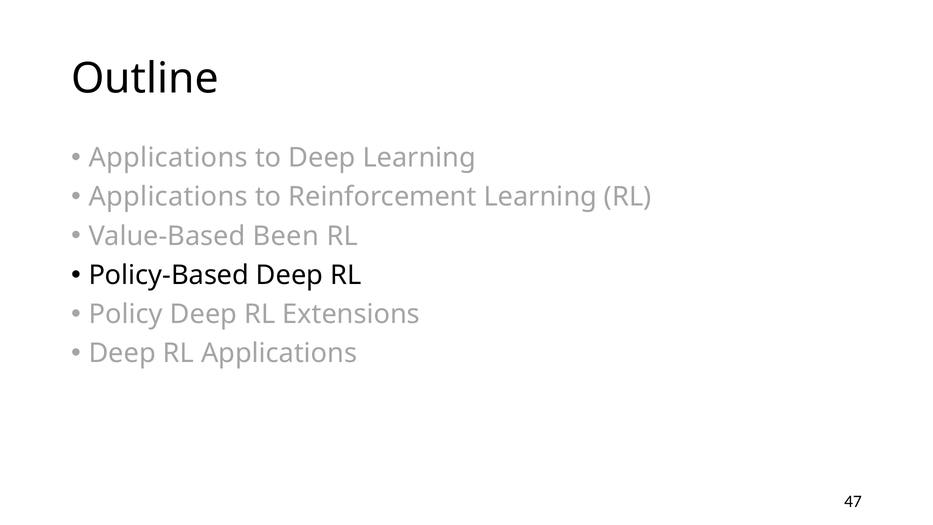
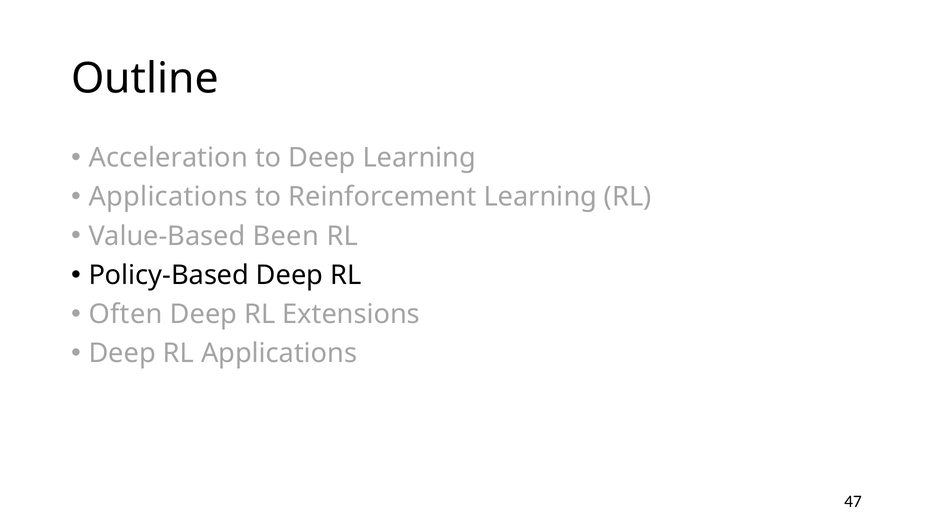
Applications at (168, 158): Applications -> Acceleration
Policy: Policy -> Often
